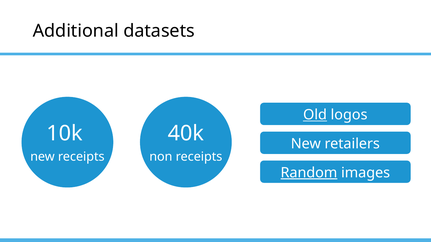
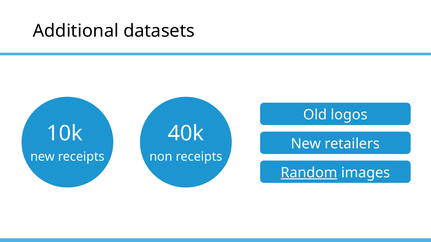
Old underline: present -> none
